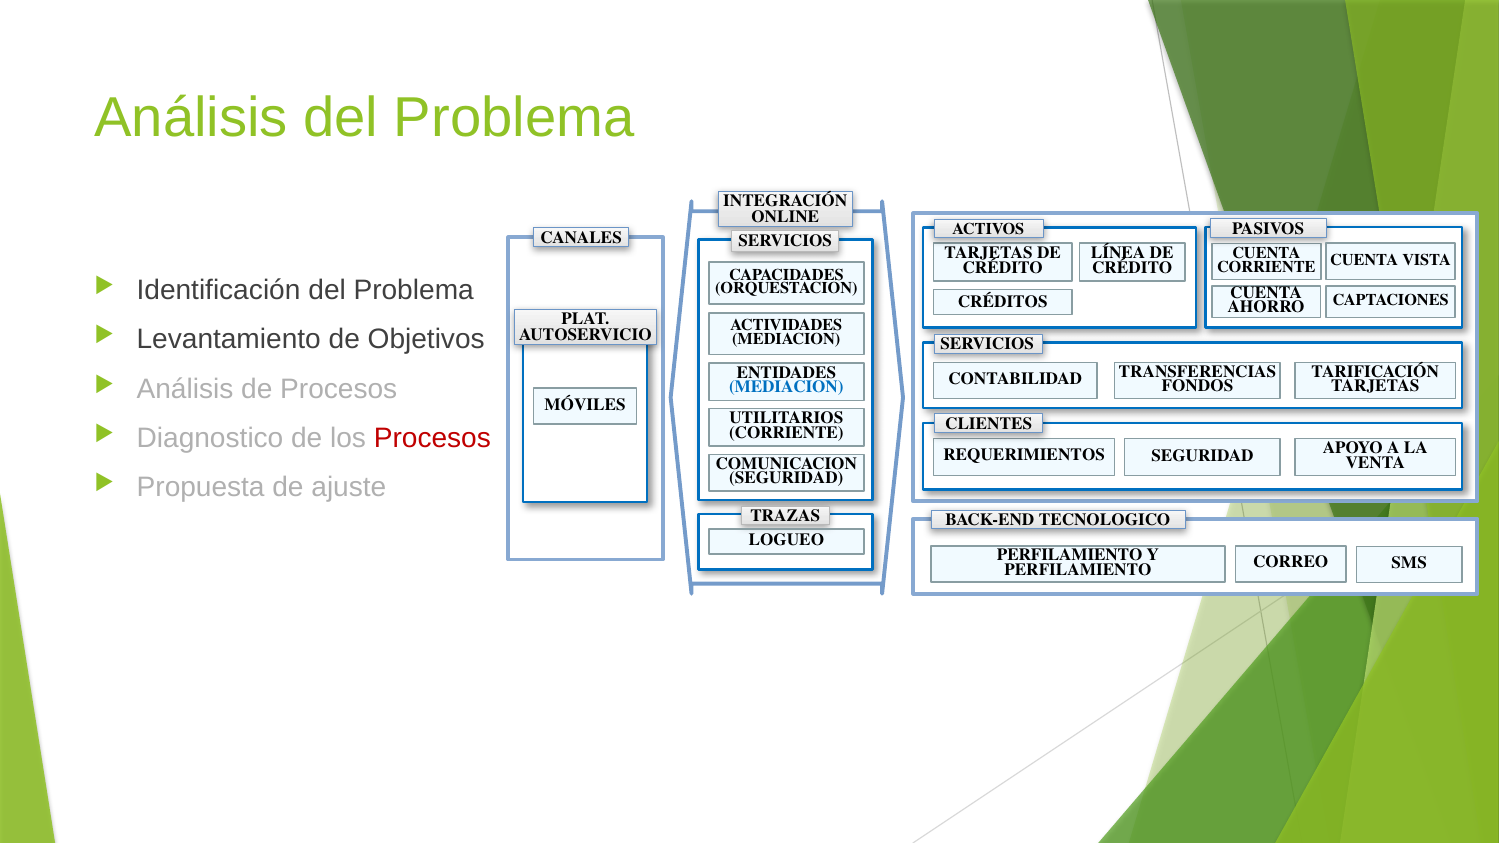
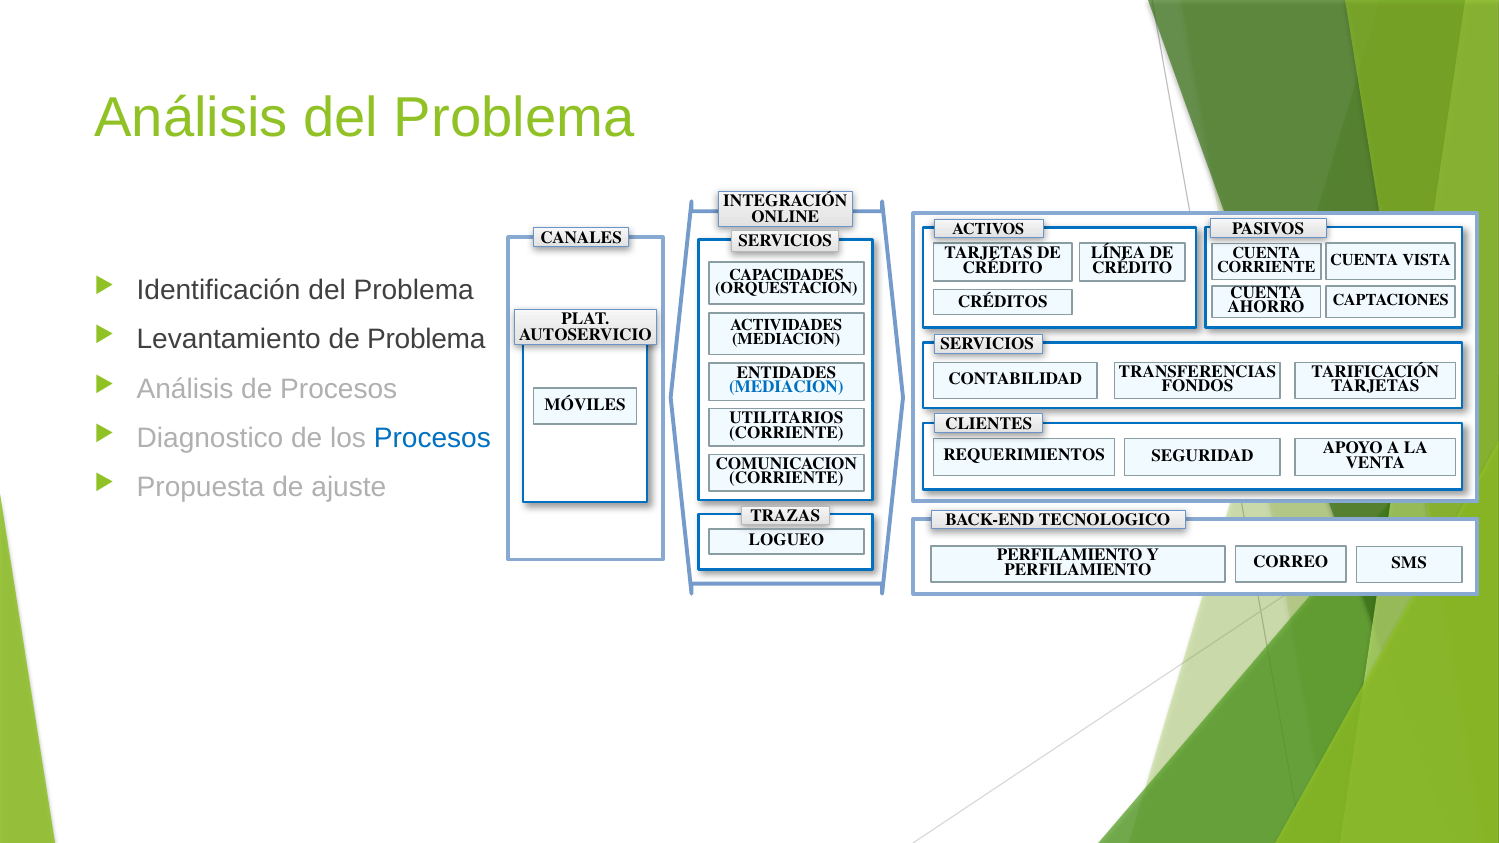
de Objetivos: Objetivos -> Problema
Procesos at (432, 438) colour: red -> blue
SEGURIDAD at (786, 478): SEGURIDAD -> CORRIENTE
